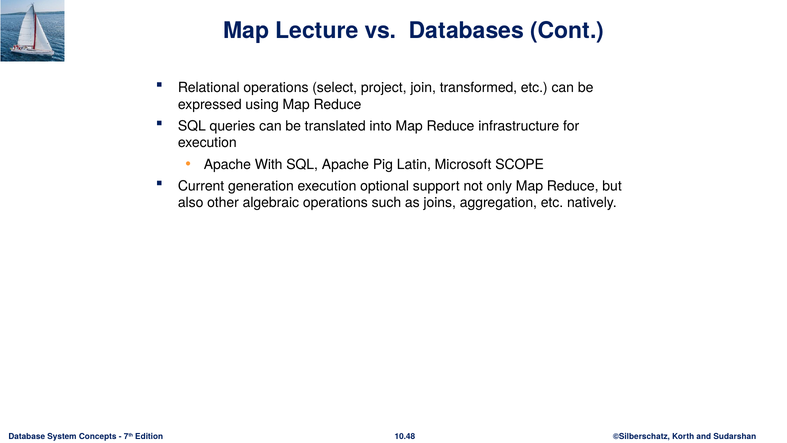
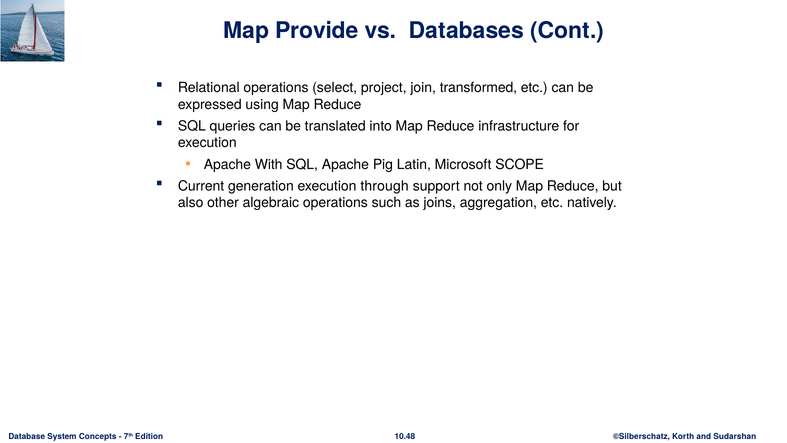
Lecture: Lecture -> Provide
optional: optional -> through
